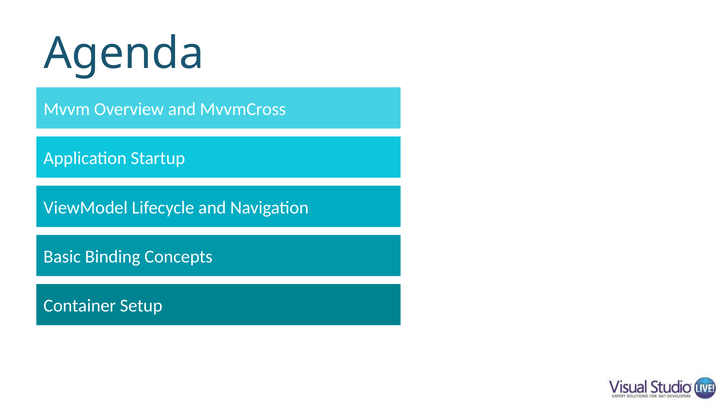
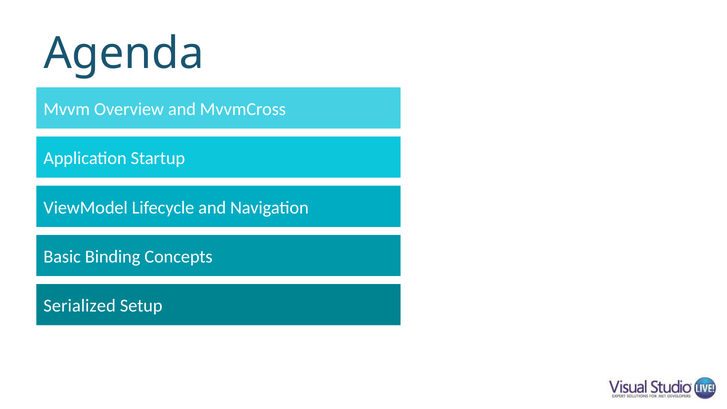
Container: Container -> Serialized
